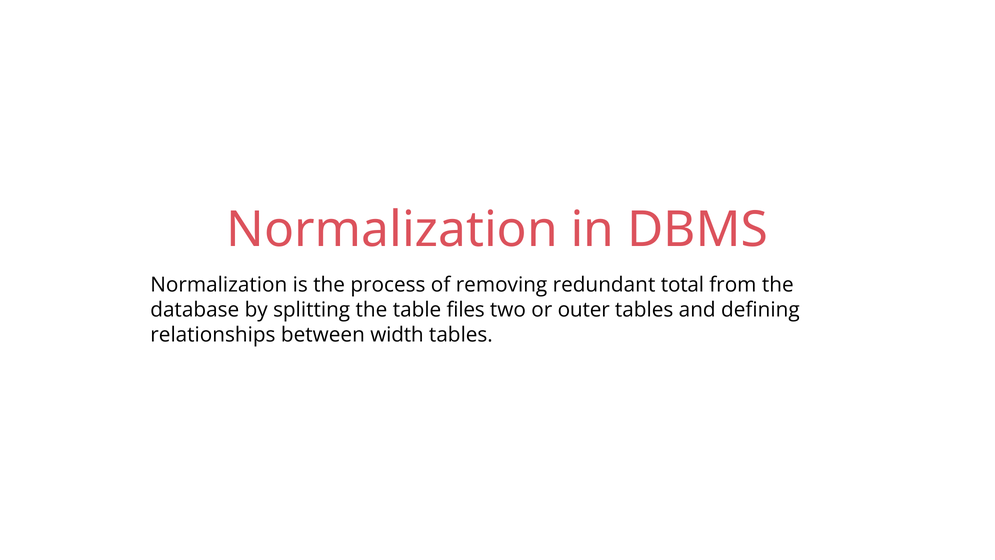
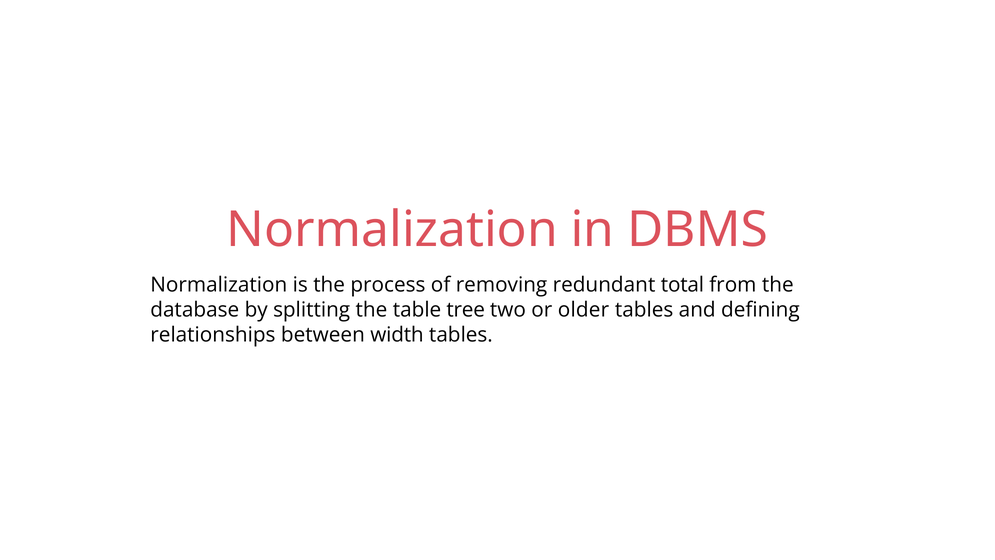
files: files -> tree
outer: outer -> older
